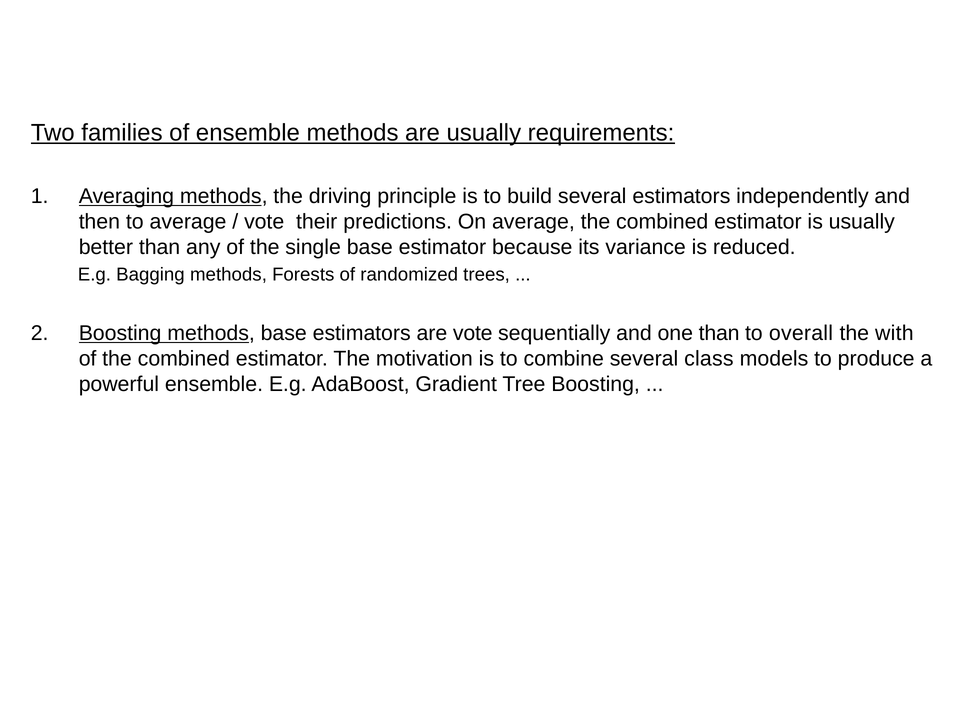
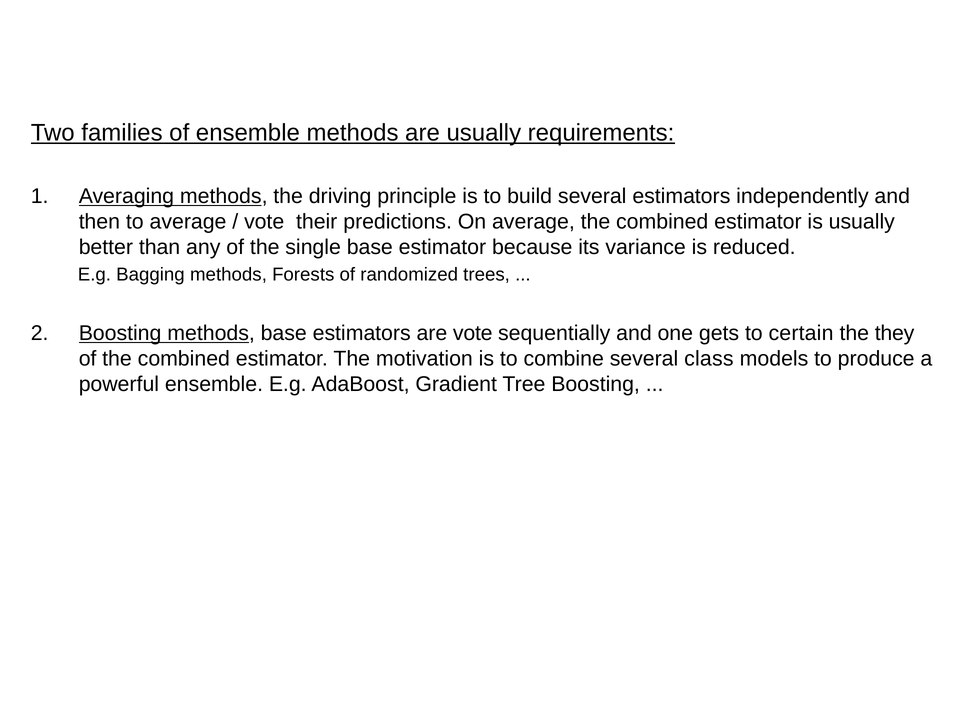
one than: than -> gets
overall: overall -> certain
with: with -> they
